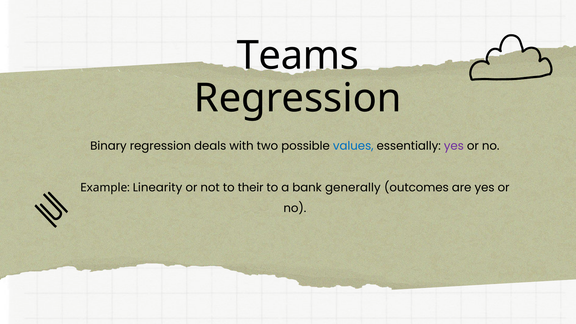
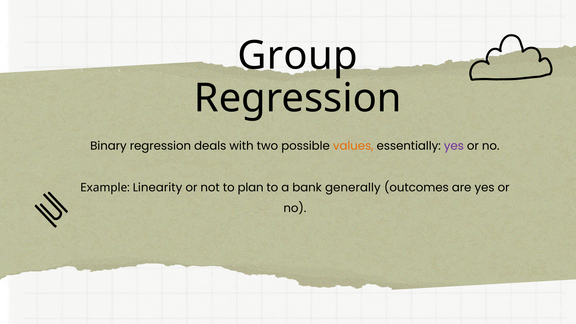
Teams: Teams -> Group
values colour: blue -> orange
their: their -> plan
